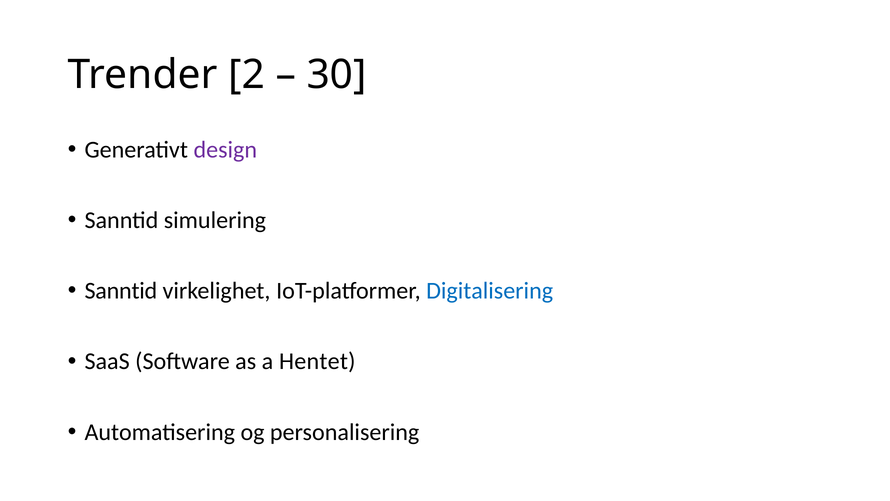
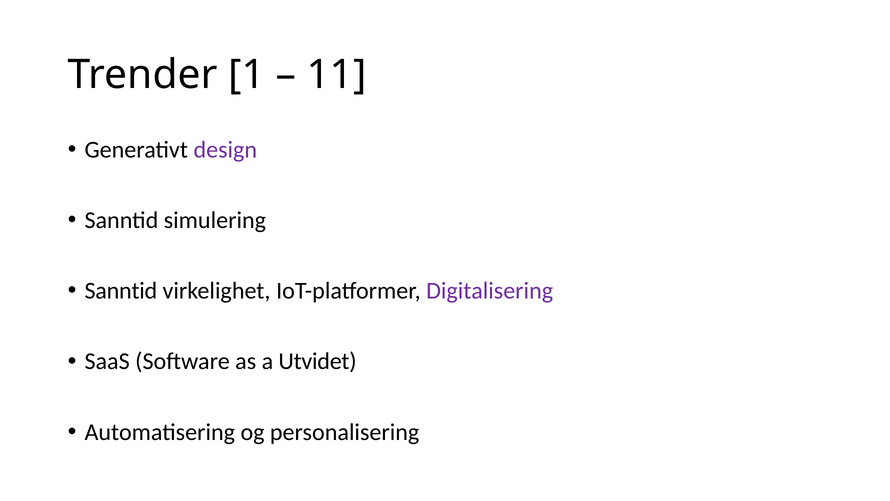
2: 2 -> 1
30: 30 -> 11
Digitalisering colour: blue -> purple
Hentet: Hentet -> Utvidet
